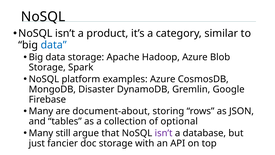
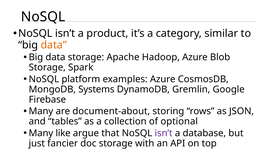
data at (54, 45) colour: blue -> orange
Disaster: Disaster -> Systems
still: still -> like
